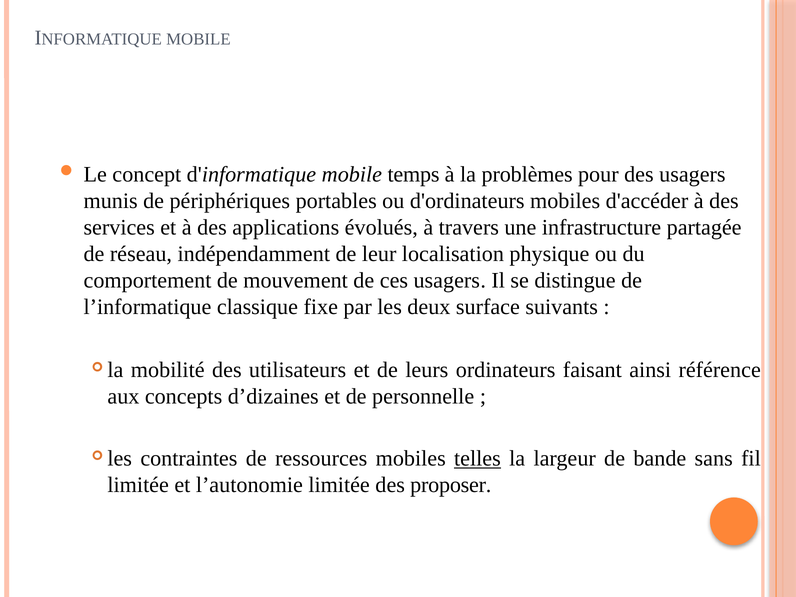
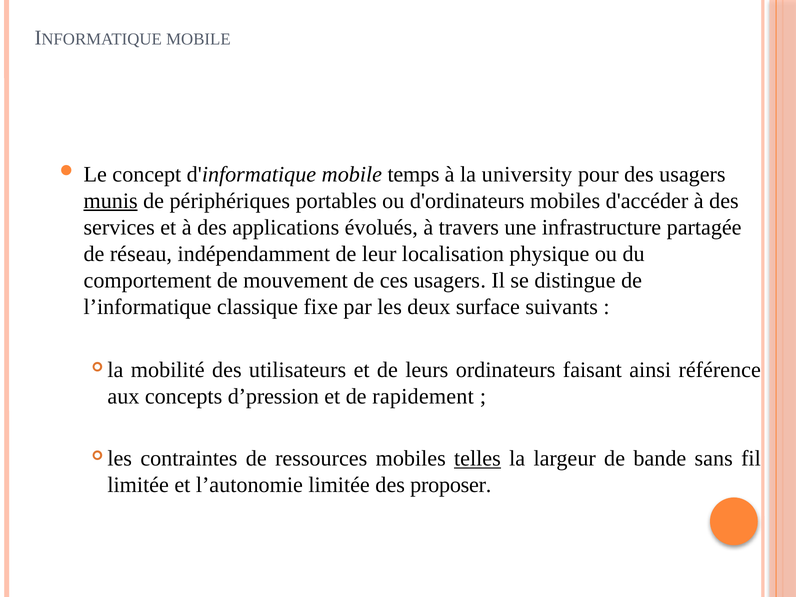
problèmes: problèmes -> university
munis underline: none -> present
d’dizaines: d’dizaines -> d’pression
personnelle: personnelle -> rapidement
